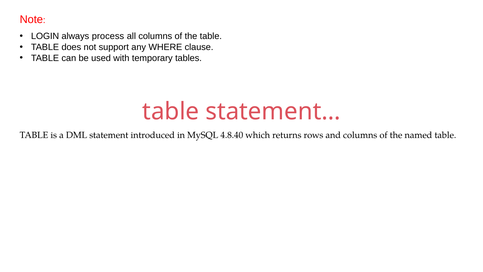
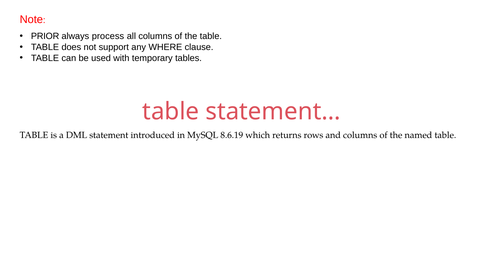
LOGIN: LOGIN -> PRIOR
4.8.40: 4.8.40 -> 8.6.19
